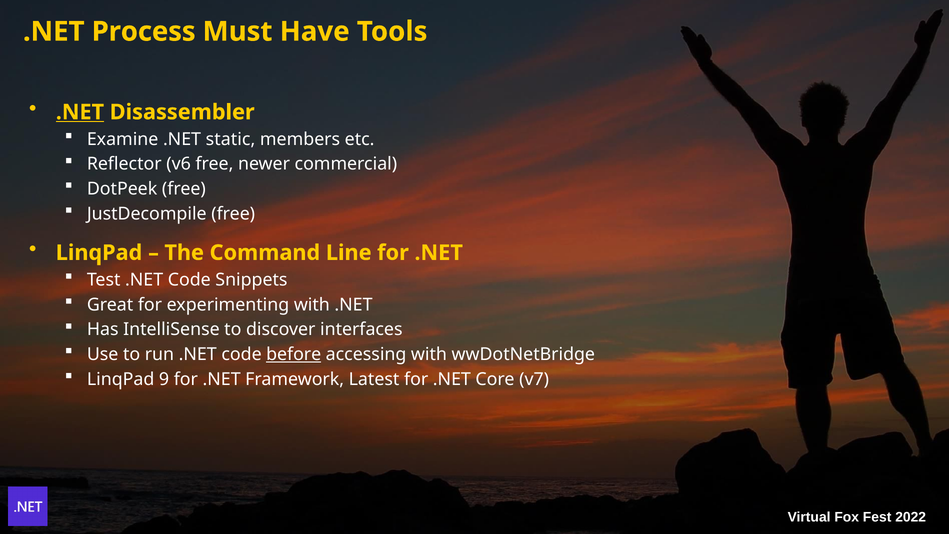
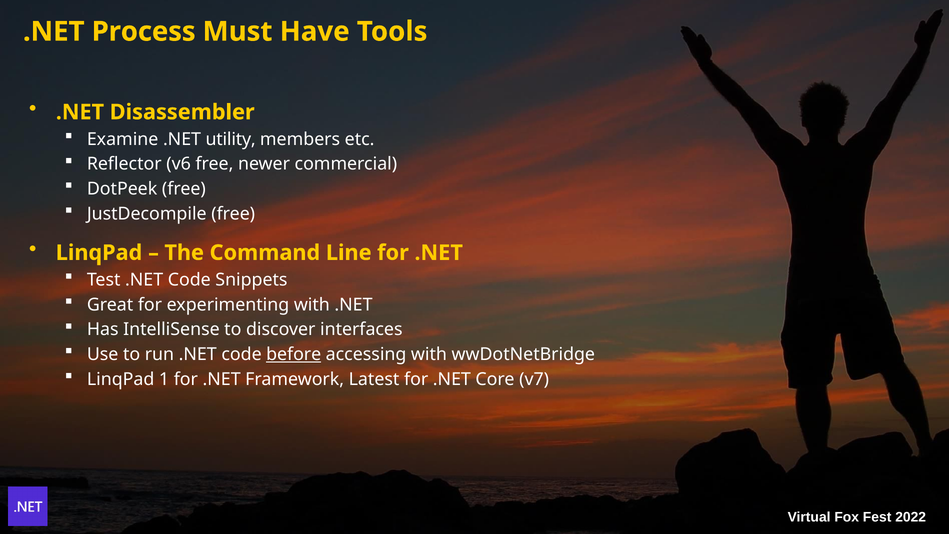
.NET at (80, 112) underline: present -> none
static: static -> utility
9: 9 -> 1
